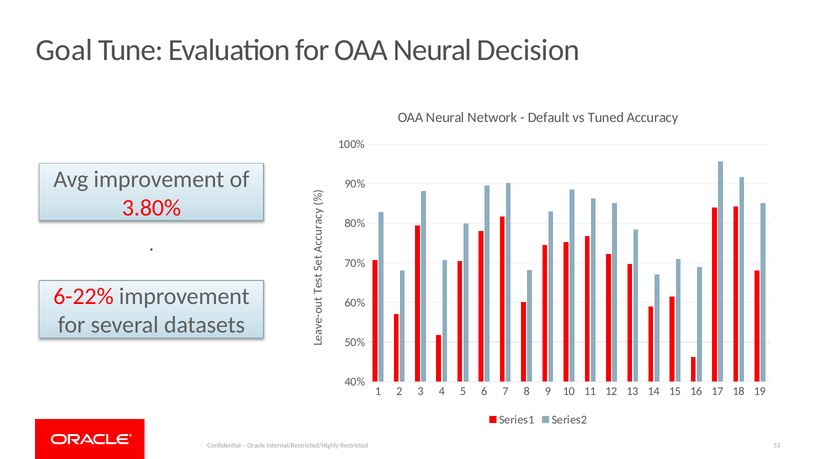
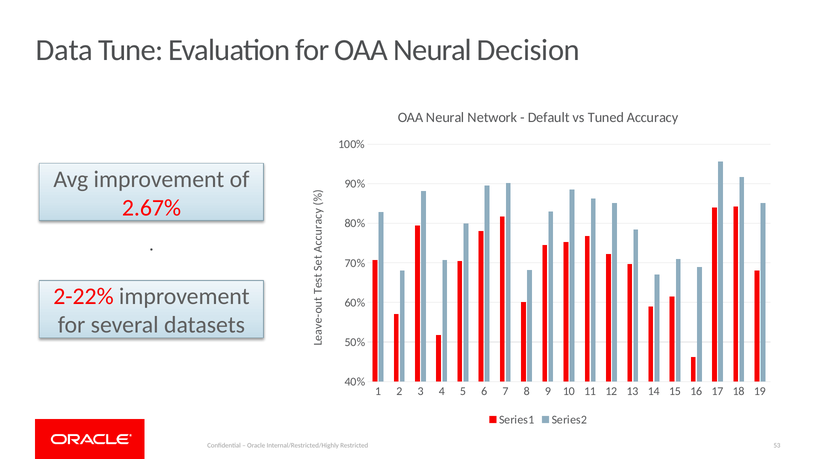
Goal: Goal -> Data
3.80%: 3.80% -> 2.67%
6-22%: 6-22% -> 2-22%
